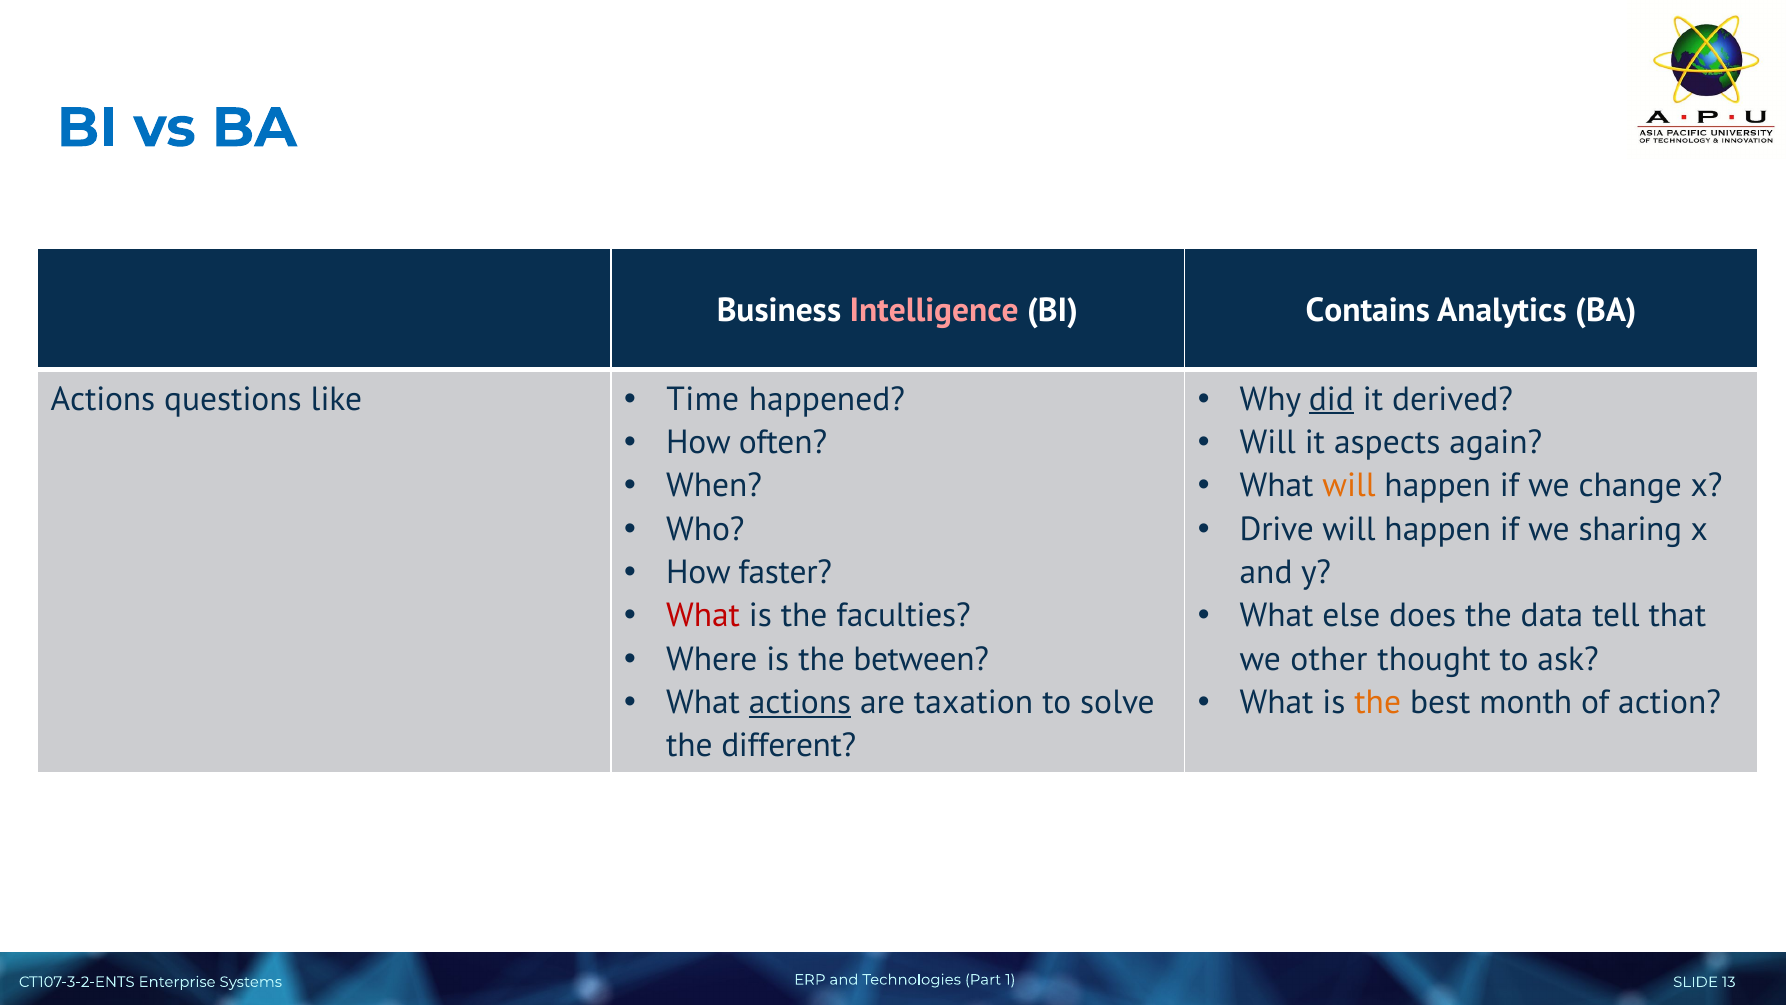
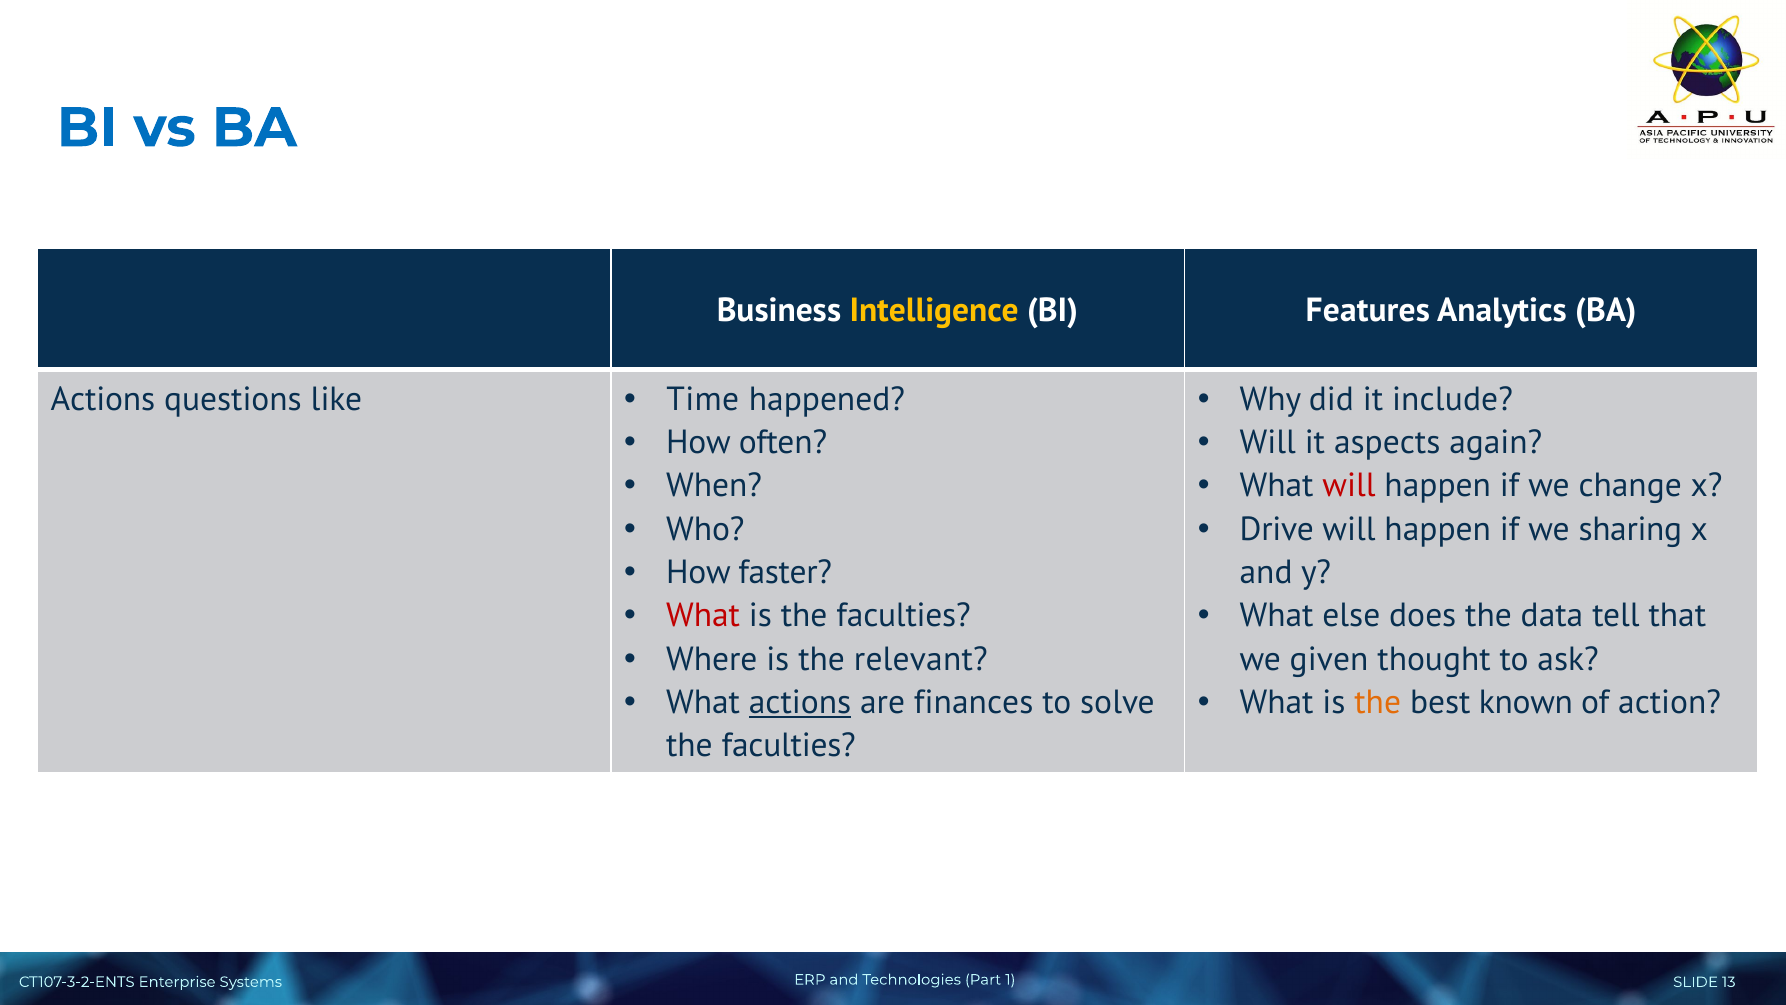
Intelligence colour: pink -> yellow
Contains: Contains -> Features
did underline: present -> none
derived: derived -> include
will at (1349, 486) colour: orange -> red
between: between -> relevant
other: other -> given
taxation: taxation -> finances
month: month -> known
different at (789, 746): different -> faculties
